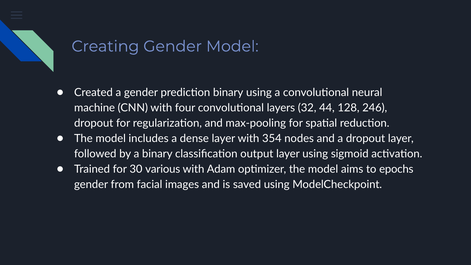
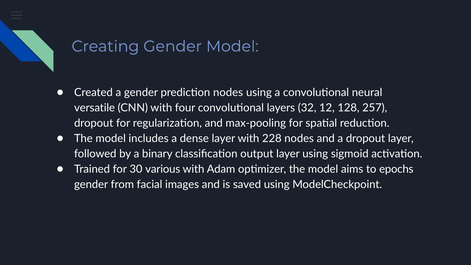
prediction binary: binary -> nodes
machine: machine -> versatile
44: 44 -> 12
246: 246 -> 257
354: 354 -> 228
